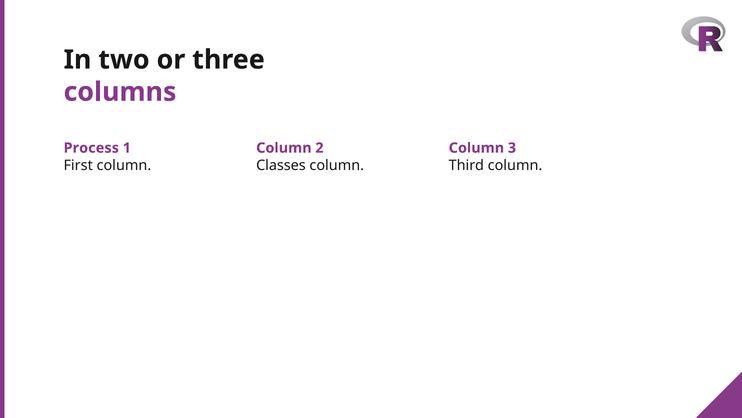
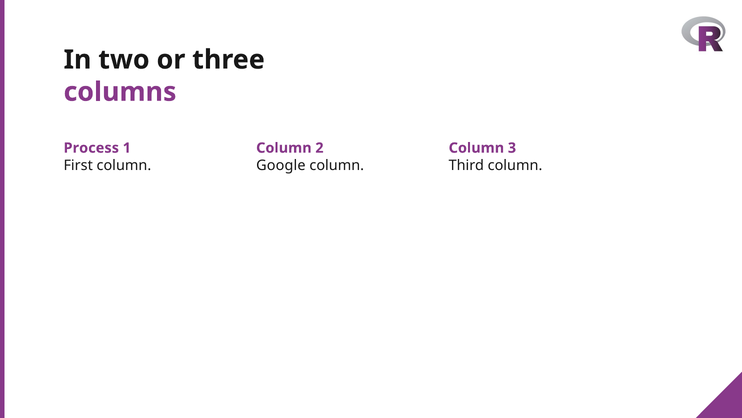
Classes: Classes -> Google
